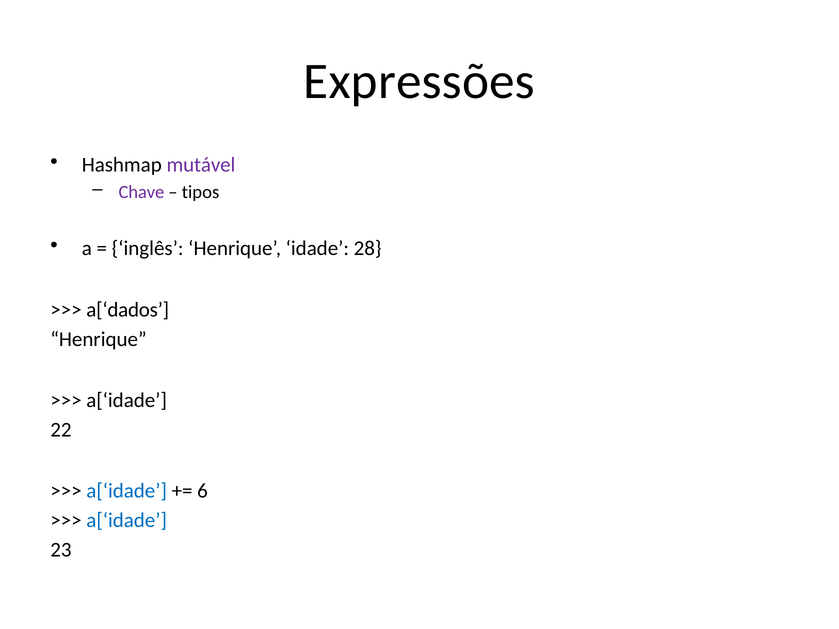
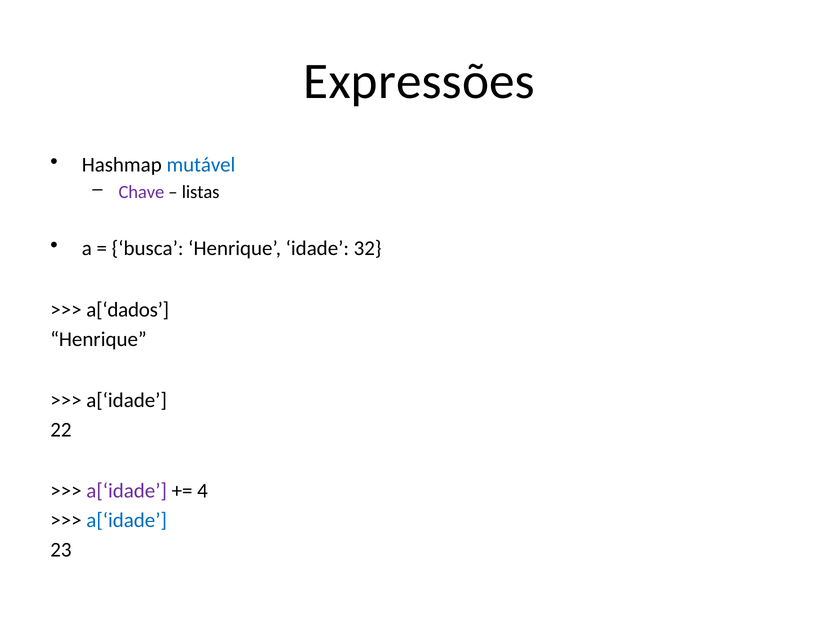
mutável colour: purple -> blue
tipos: tipos -> listas
inglês: inglês -> busca
28: 28 -> 32
a[‘idade at (127, 491) colour: blue -> purple
6: 6 -> 4
